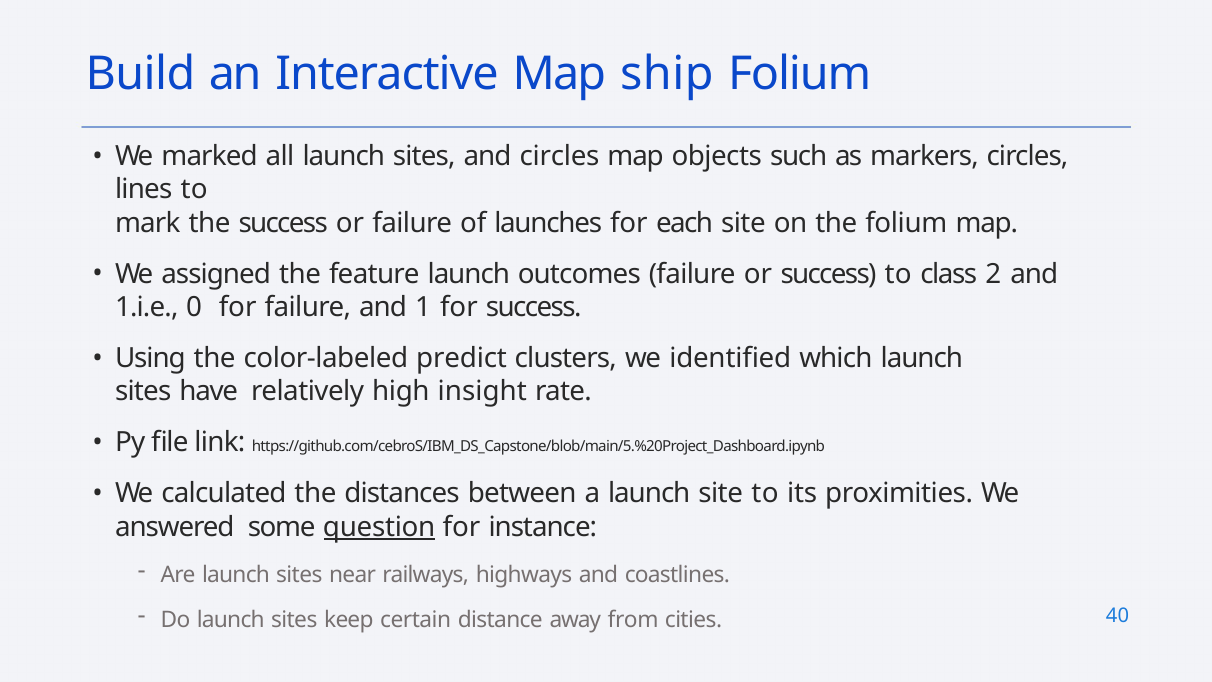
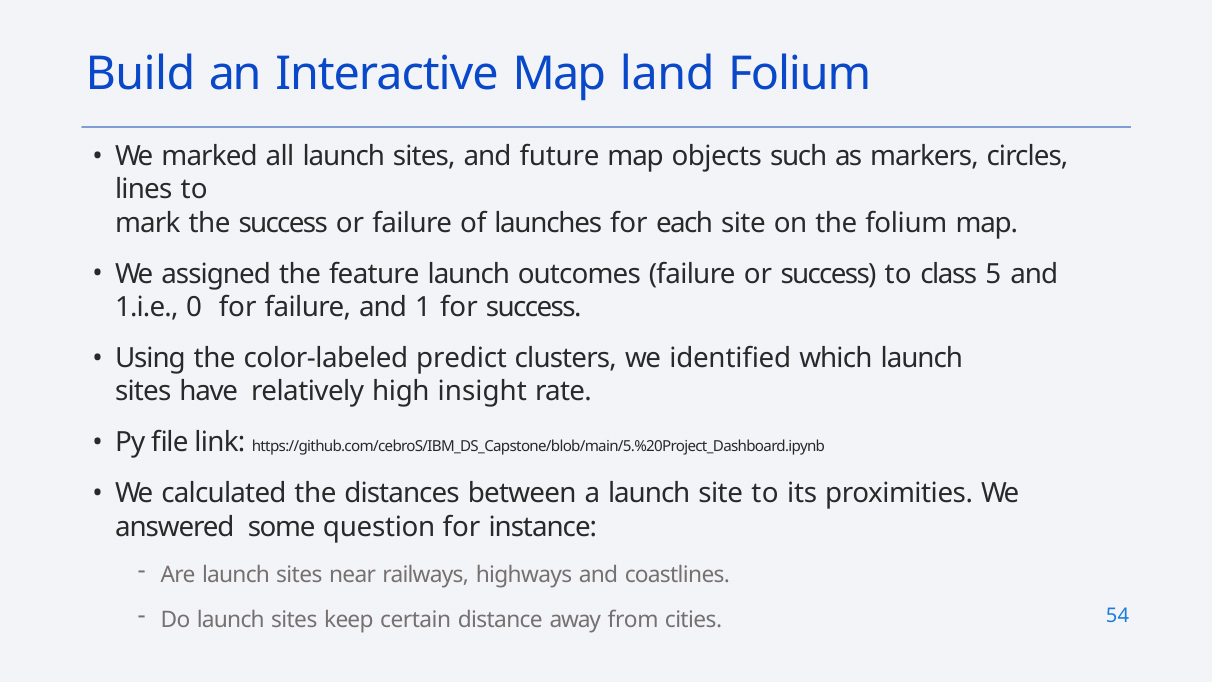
ship: ship -> land
and circles: circles -> future
2: 2 -> 5
question underline: present -> none
40: 40 -> 54
